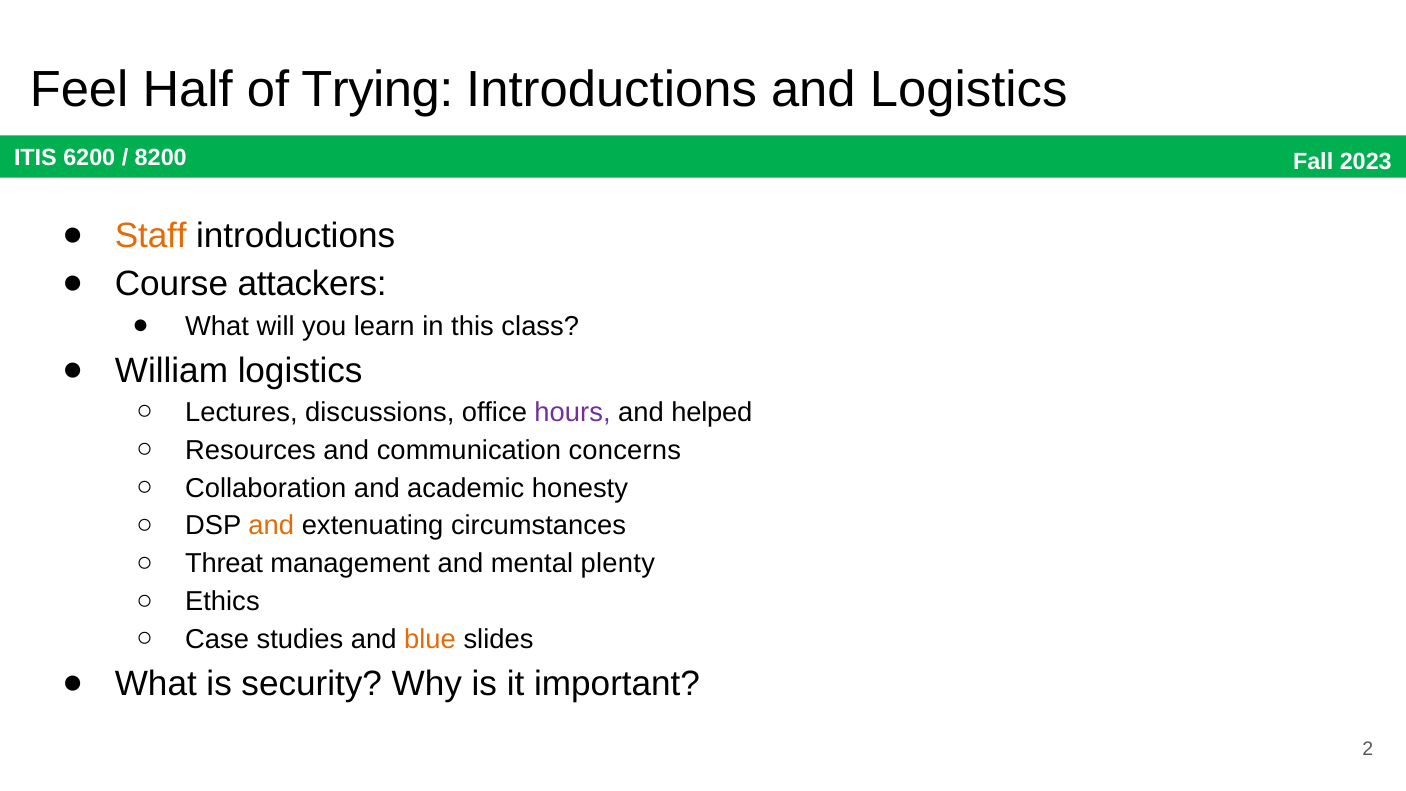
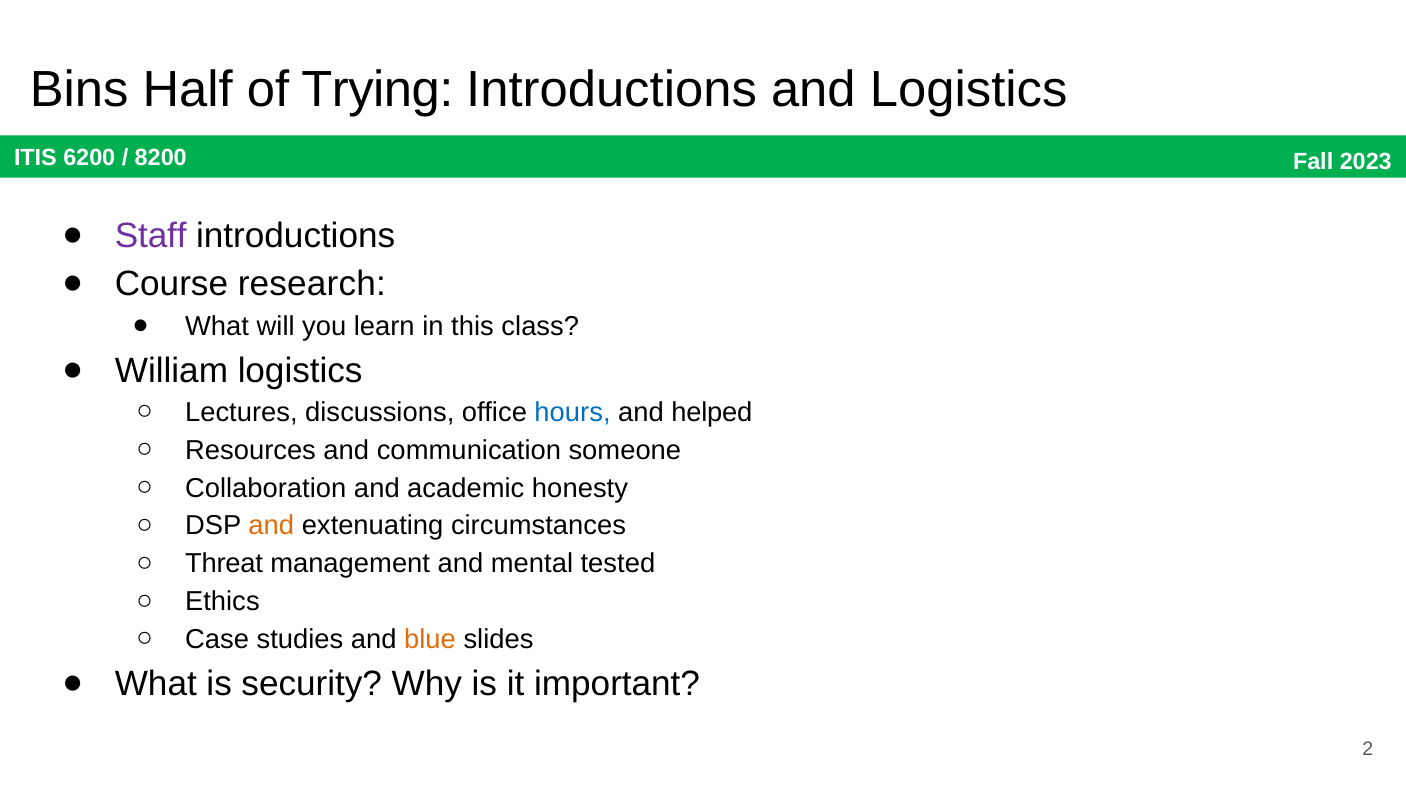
Feel: Feel -> Bins
Staff colour: orange -> purple
attackers: attackers -> research
hours colour: purple -> blue
concerns: concerns -> someone
plenty: plenty -> tested
